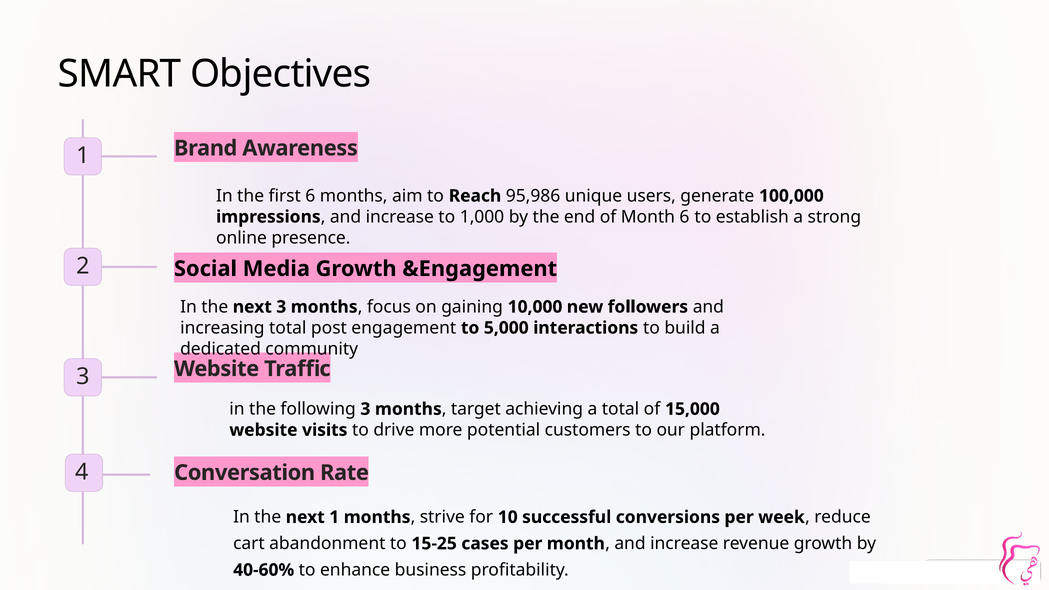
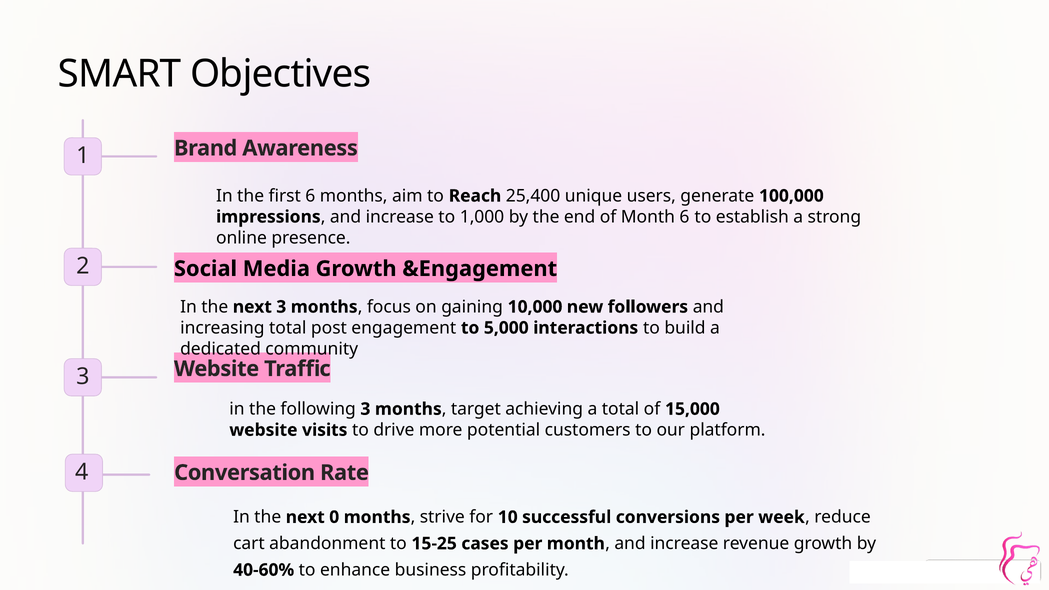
95,986: 95,986 -> 25,400
next 1: 1 -> 0
